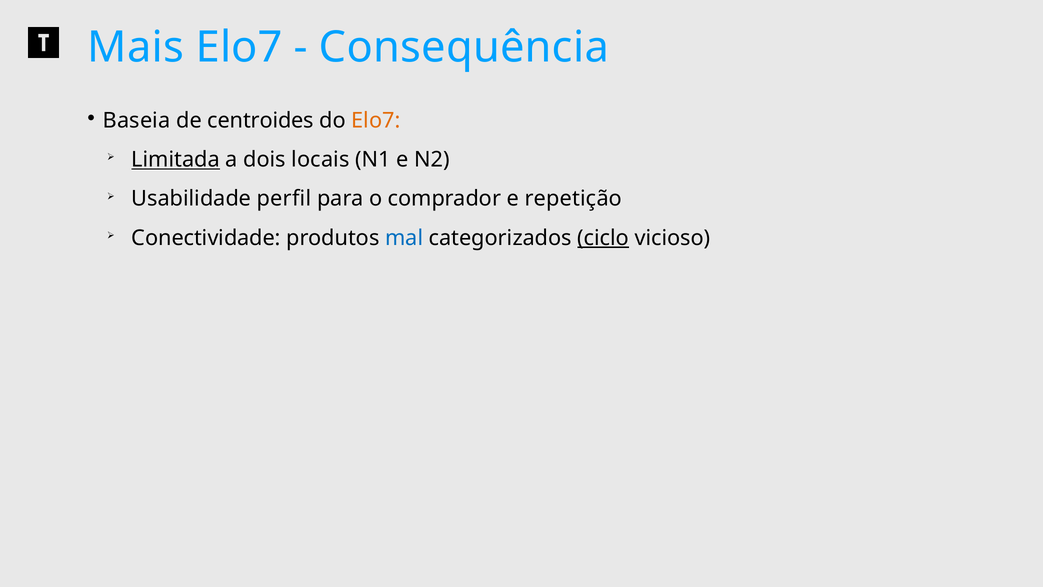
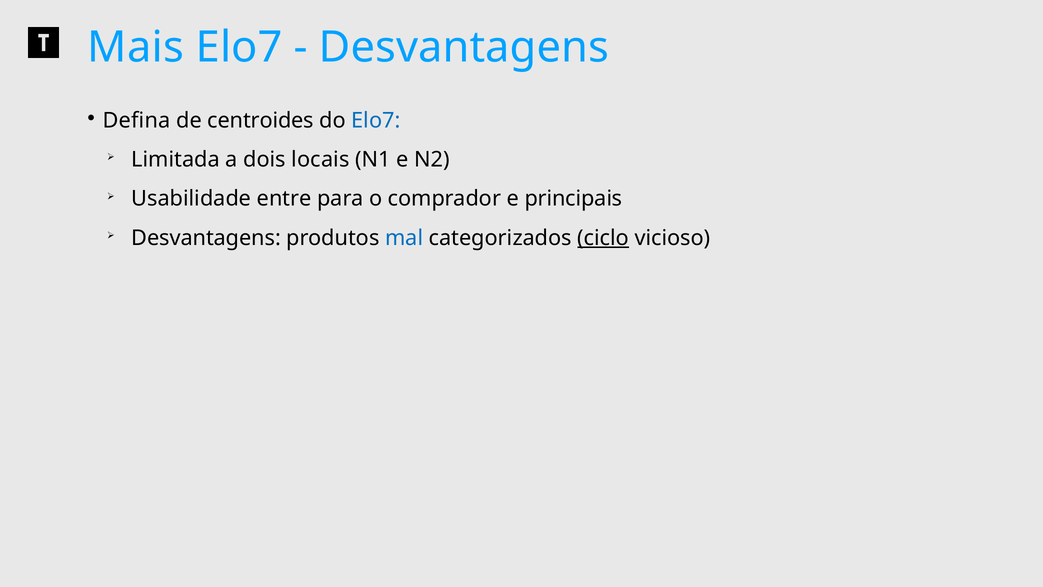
Consequência at (464, 47): Consequência -> Desvantagens
Baseia: Baseia -> Defina
Elo7 at (376, 120) colour: orange -> blue
Limitada underline: present -> none
perfil: perfil -> entre
repetição: repetição -> principais
Conectividade at (206, 238): Conectividade -> Desvantagens
